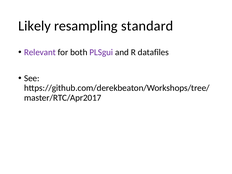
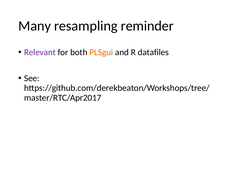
Likely: Likely -> Many
standard: standard -> reminder
PLSgui colour: purple -> orange
